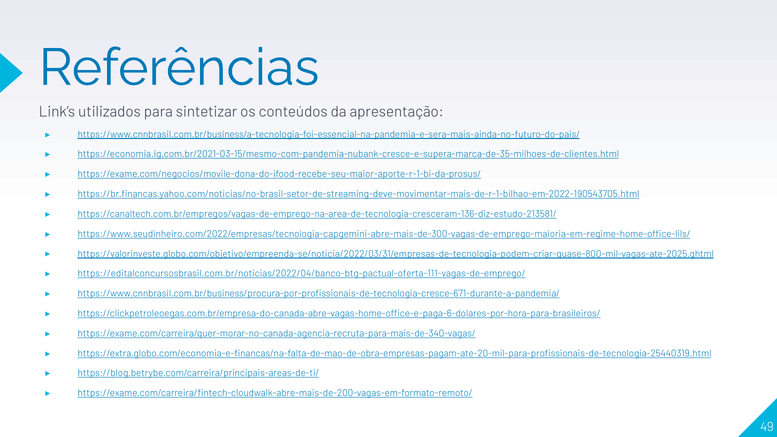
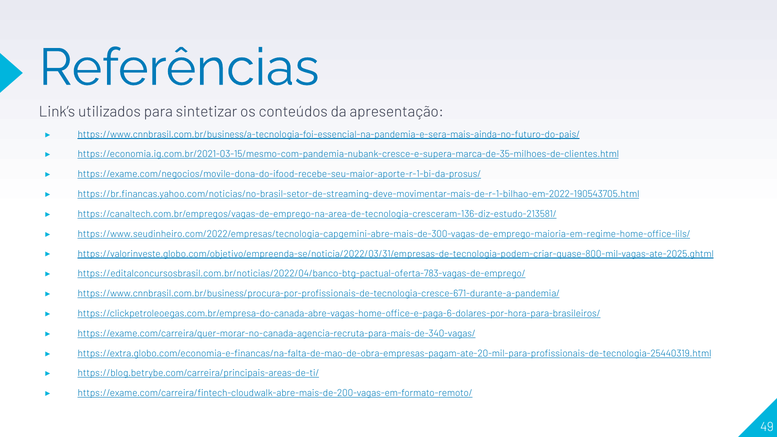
https://editalconcursosbrasil.com.br/noticias/2022/04/banco-btg-pactual-oferta-111-vagas-de-emprego/: https://editalconcursosbrasil.com.br/noticias/2022/04/banco-btg-pactual-oferta-111-vagas-de-emprego/ -> https://editalconcursosbrasil.com.br/noticias/2022/04/banco-btg-pactual-oferta-783-vagas-de-emprego/
